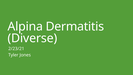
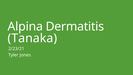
Diverse: Diverse -> Tanaka
